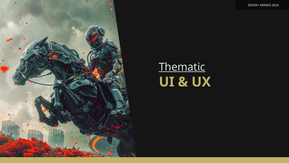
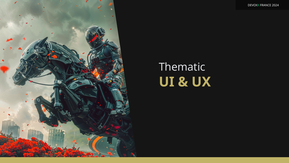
Thematic underline: present -> none
